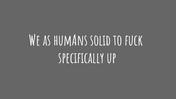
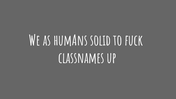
specifically: specifically -> classnames
